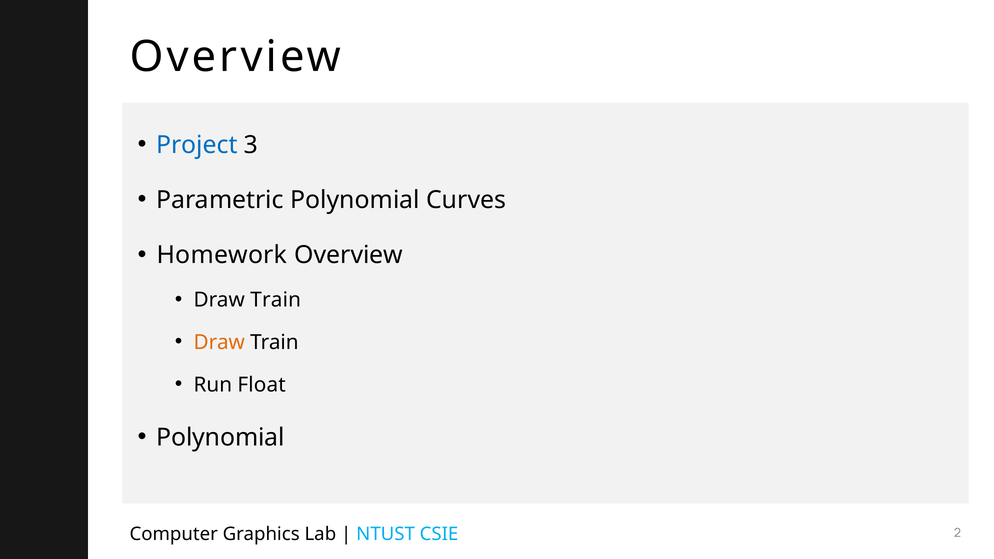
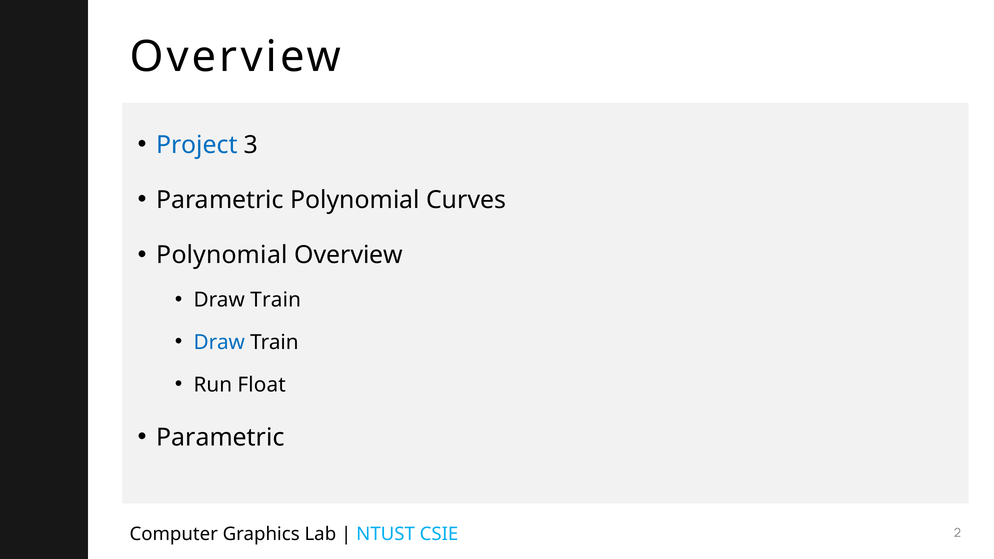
Homework at (222, 255): Homework -> Polynomial
Draw at (219, 342) colour: orange -> blue
Polynomial at (221, 438): Polynomial -> Parametric
